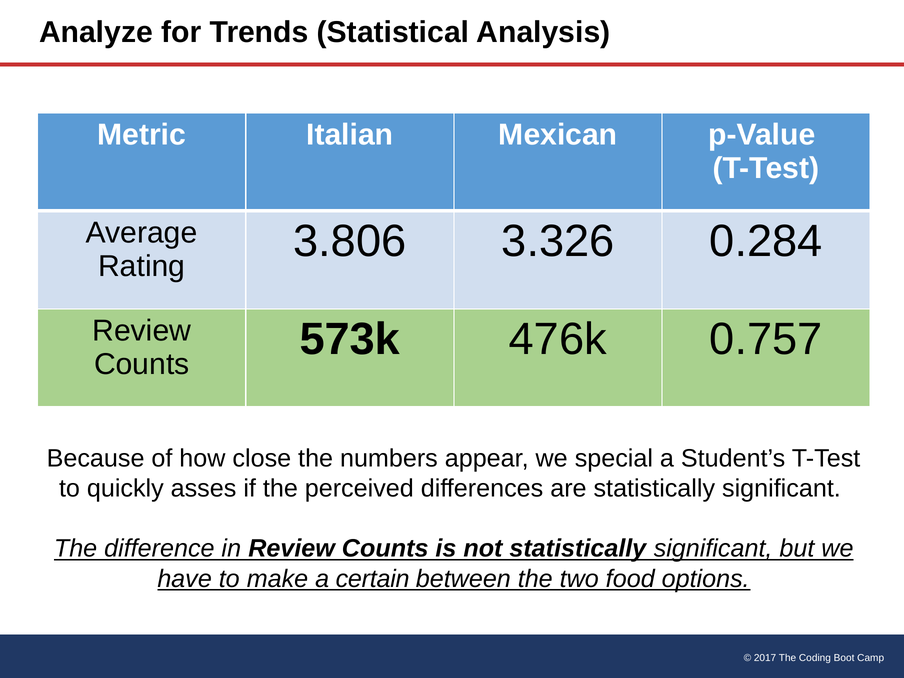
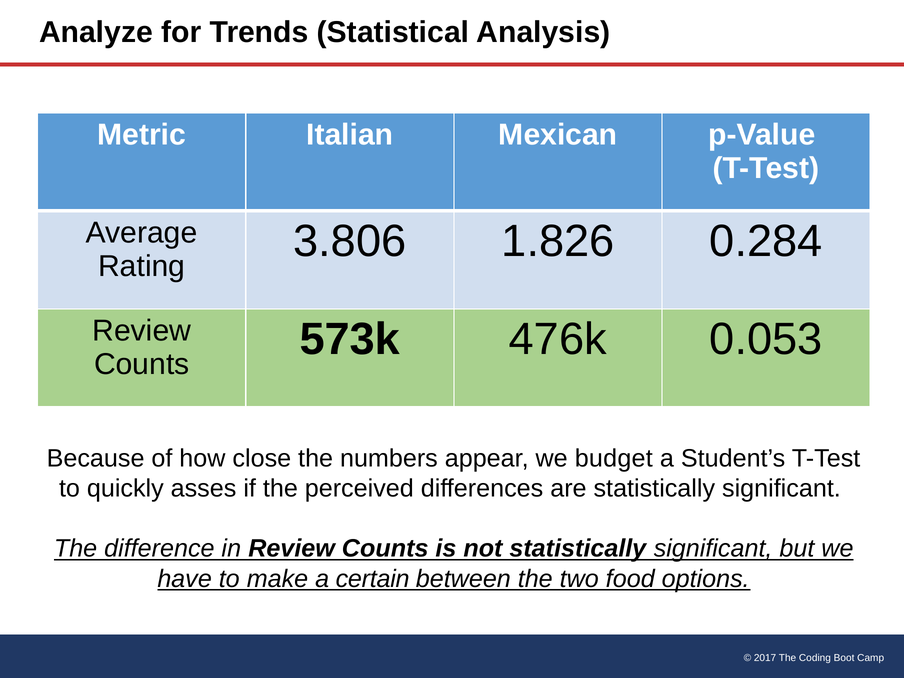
3.326: 3.326 -> 1.826
0.757: 0.757 -> 0.053
special: special -> budget
